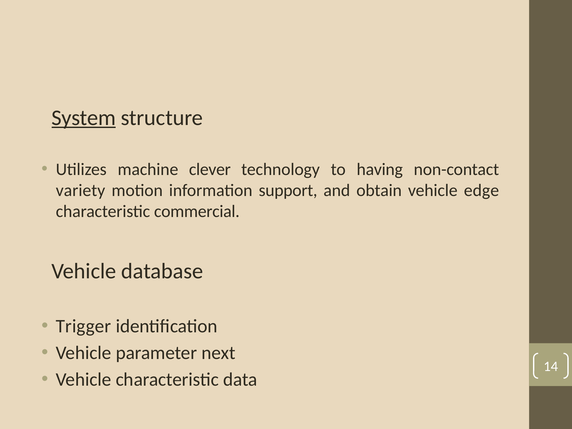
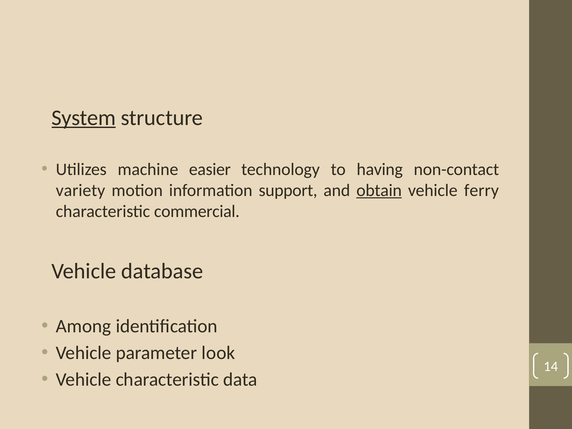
clever: clever -> easier
obtain underline: none -> present
edge: edge -> ferry
Trigger: Trigger -> Among
next: next -> look
